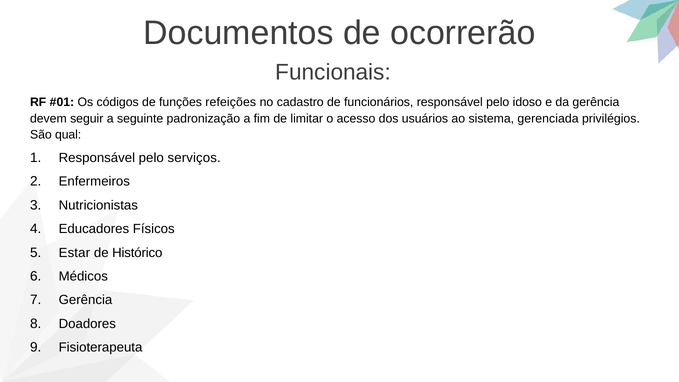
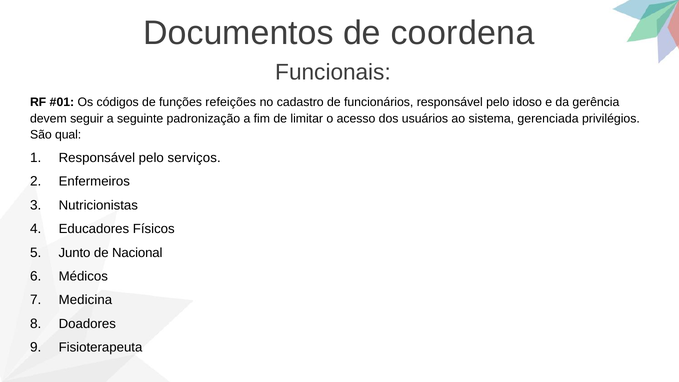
ocorrerão: ocorrerão -> coordena
Estar: Estar -> Junto
Histórico: Histórico -> Nacional
Gerência at (85, 300): Gerência -> Medicina
